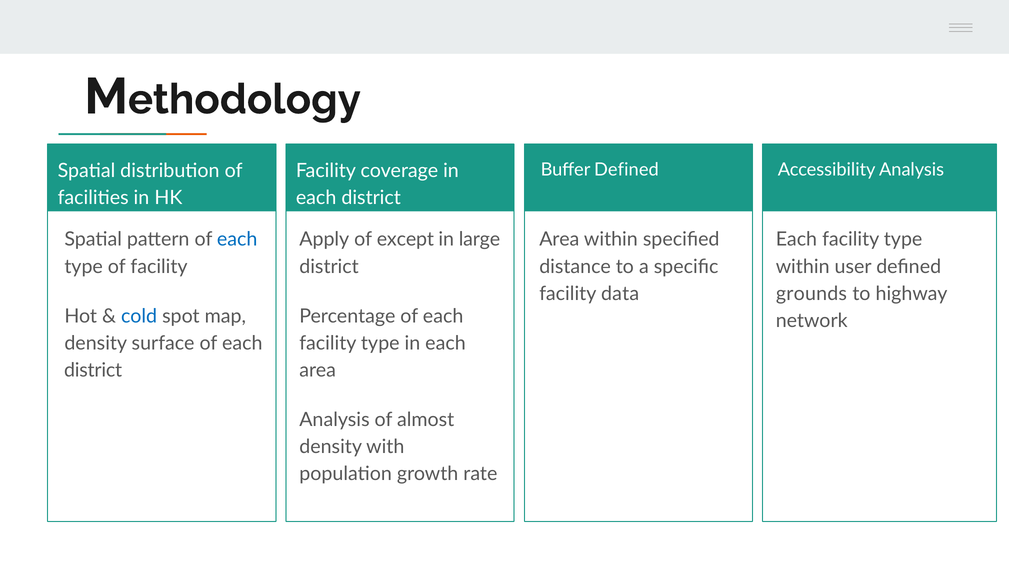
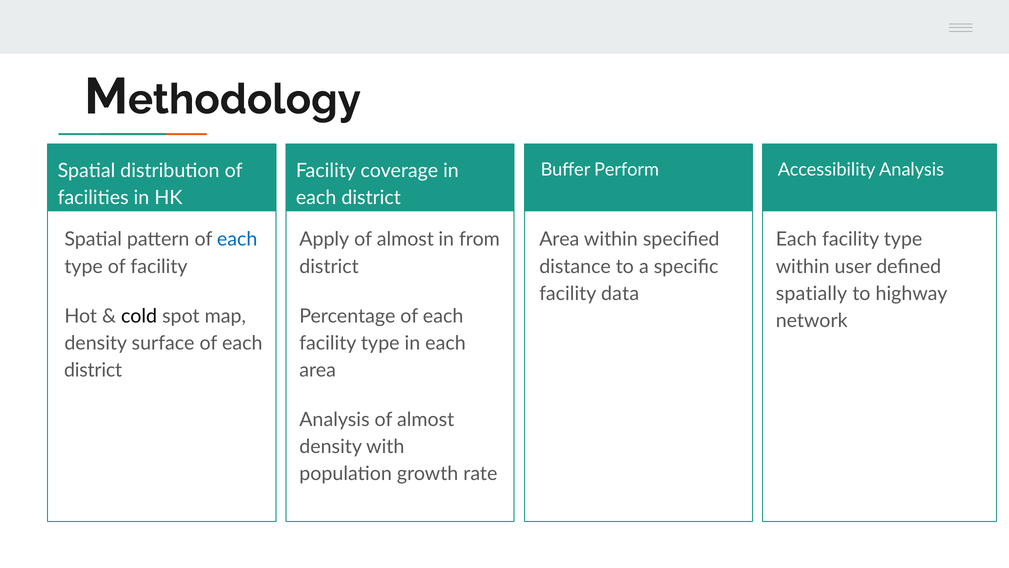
Buffer Defined: Defined -> Perform
except at (405, 239): except -> almost
large: large -> from
grounds: grounds -> spatially
cold colour: blue -> black
